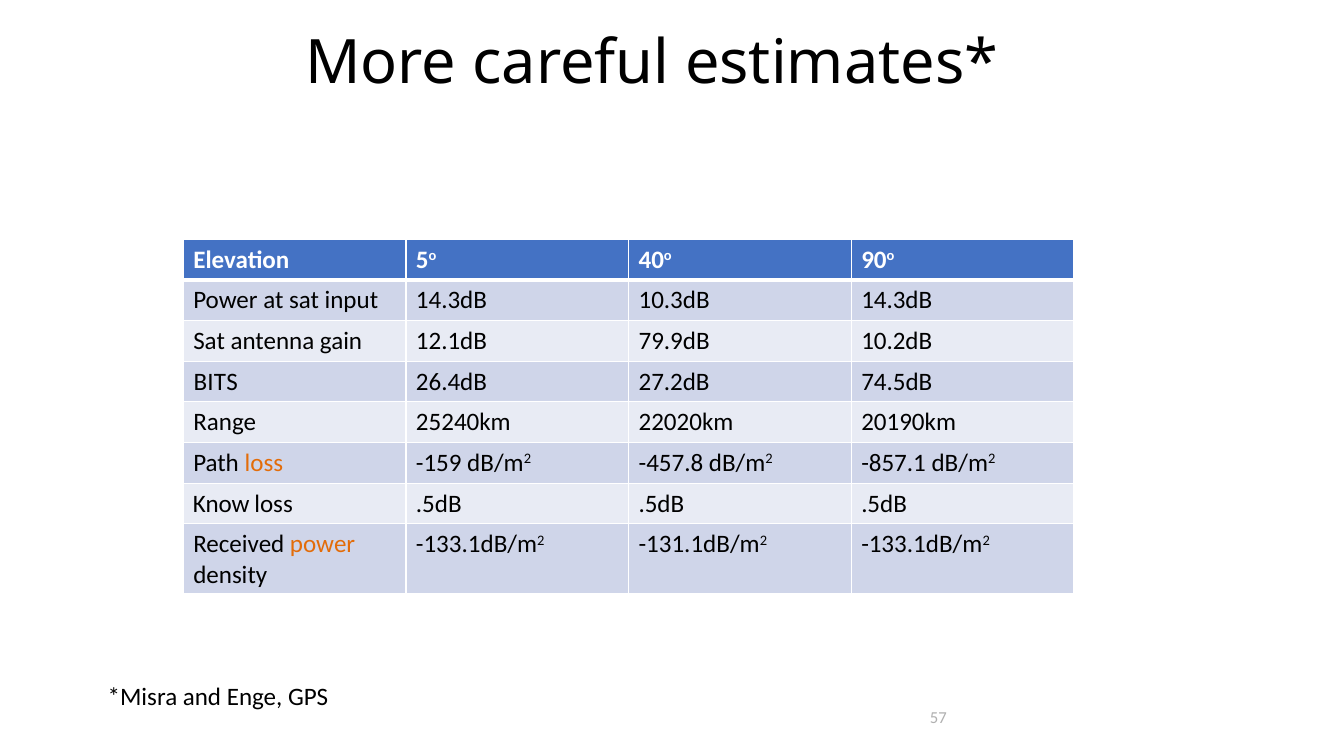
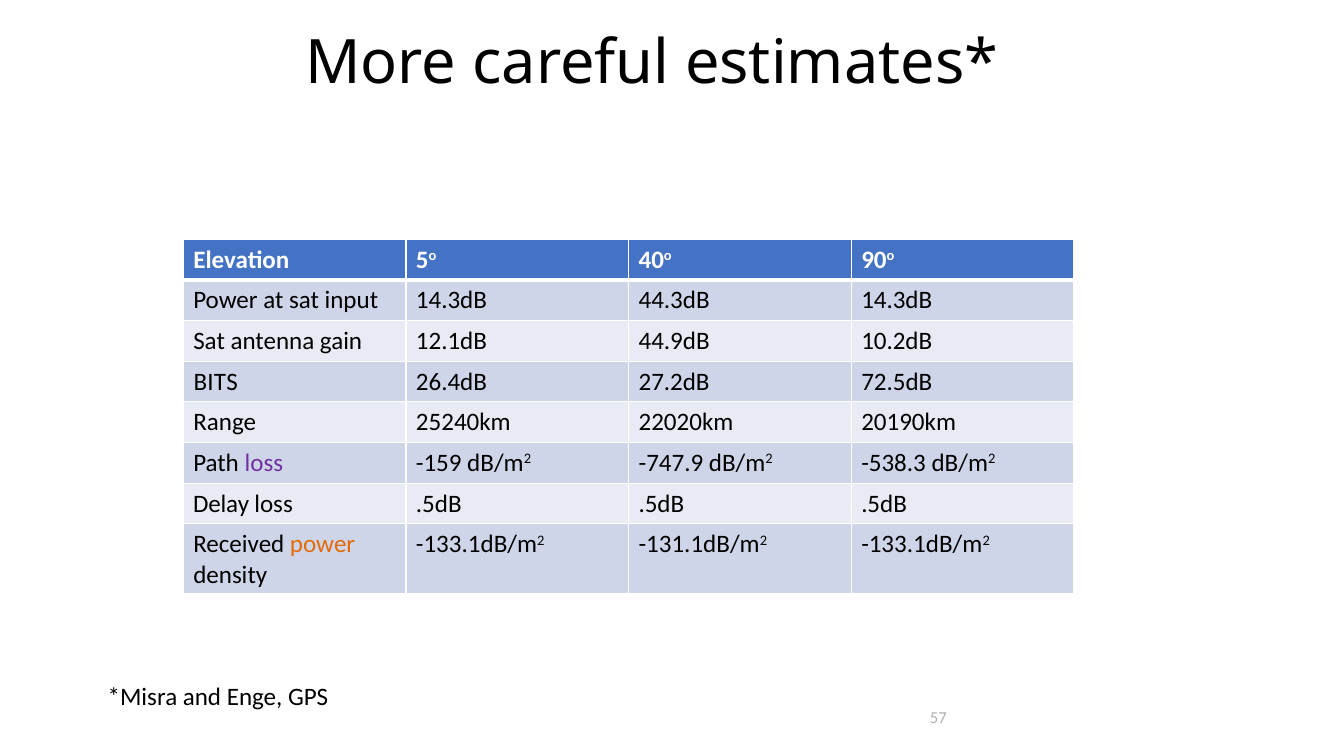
10.3dB: 10.3dB -> 44.3dB
79.9dB: 79.9dB -> 44.9dB
74.5dB: 74.5dB -> 72.5dB
loss at (264, 463) colour: orange -> purple
-457.8: -457.8 -> -747.9
-857.1: -857.1 -> -538.3
Know: Know -> Delay
